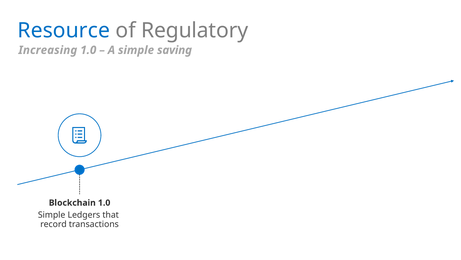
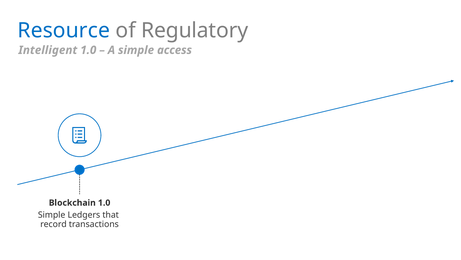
Increasing: Increasing -> Intelligent
saving: saving -> access
